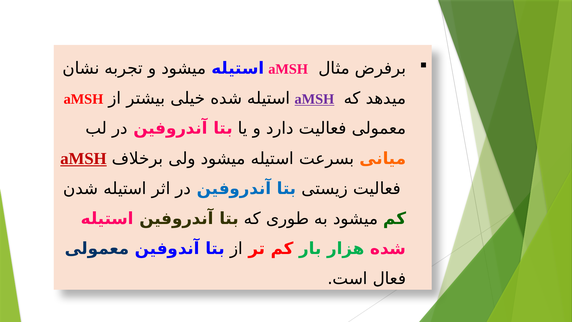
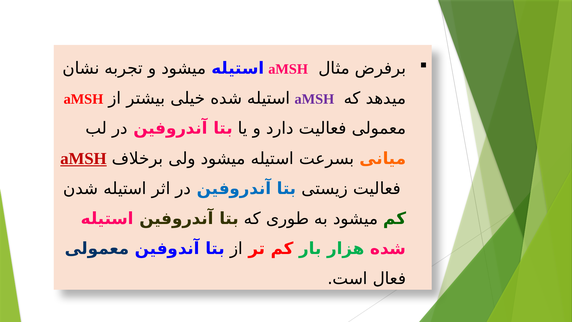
aMSH at (314, 99) underline: present -> none
